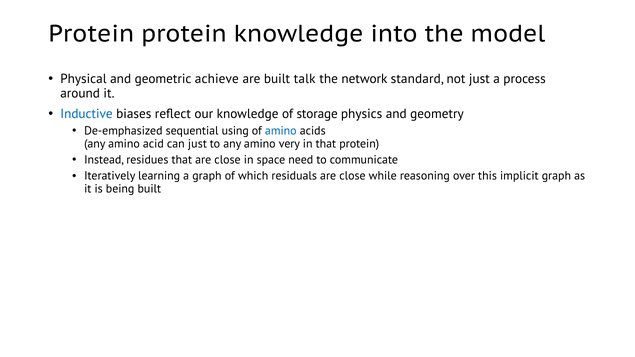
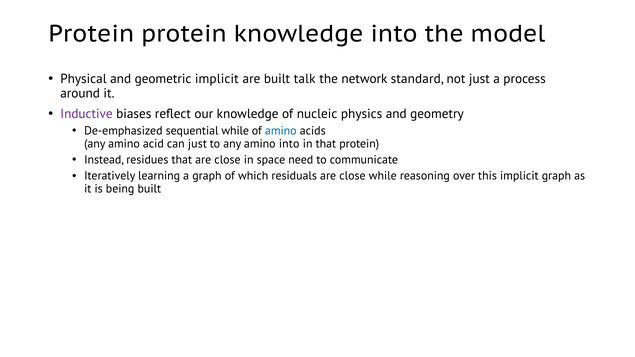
geometric achieve: achieve -> implicit
Inductive colour: blue -> purple
storage: storage -> nucleic
sequential using: using -> while
amino very: very -> into
